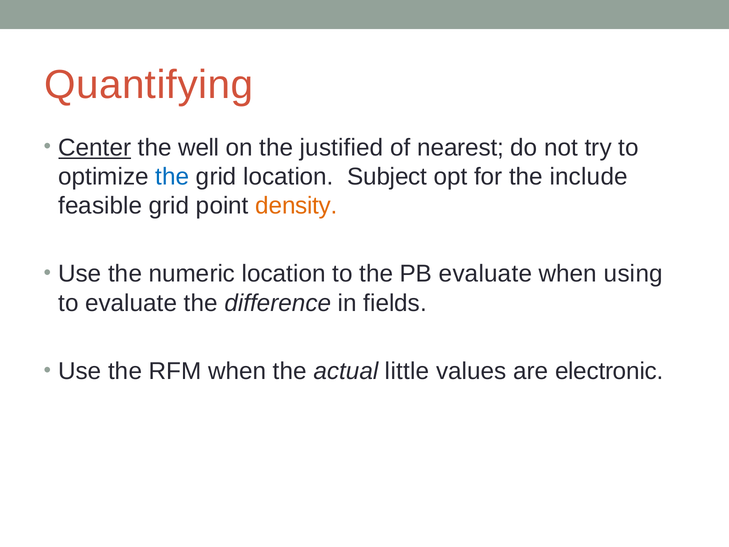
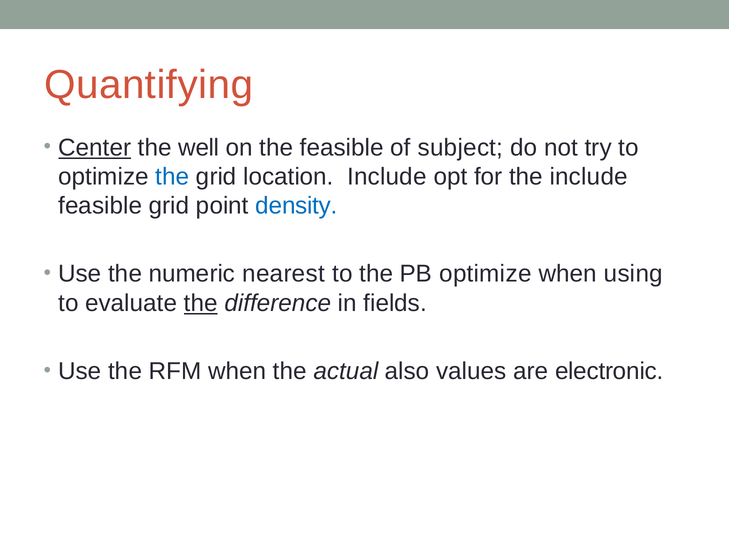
the justified: justified -> feasible
nearest: nearest -> subject
location Subject: Subject -> Include
density colour: orange -> blue
numeric location: location -> nearest
PB evaluate: evaluate -> optimize
the at (201, 303) underline: none -> present
little: little -> also
